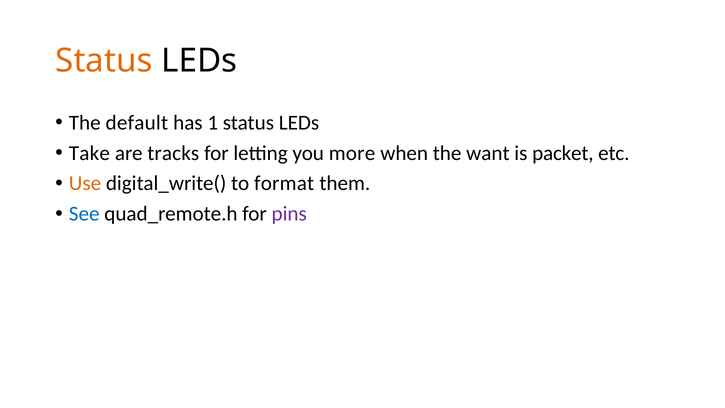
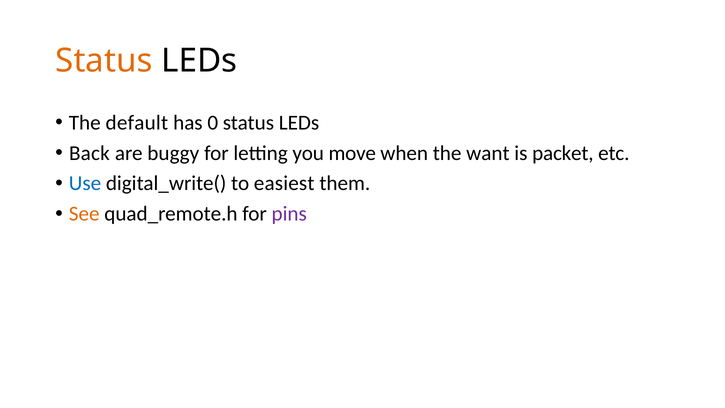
1: 1 -> 0
Take: Take -> Back
tracks: tracks -> buggy
more: more -> move
Use colour: orange -> blue
format: format -> easiest
See colour: blue -> orange
